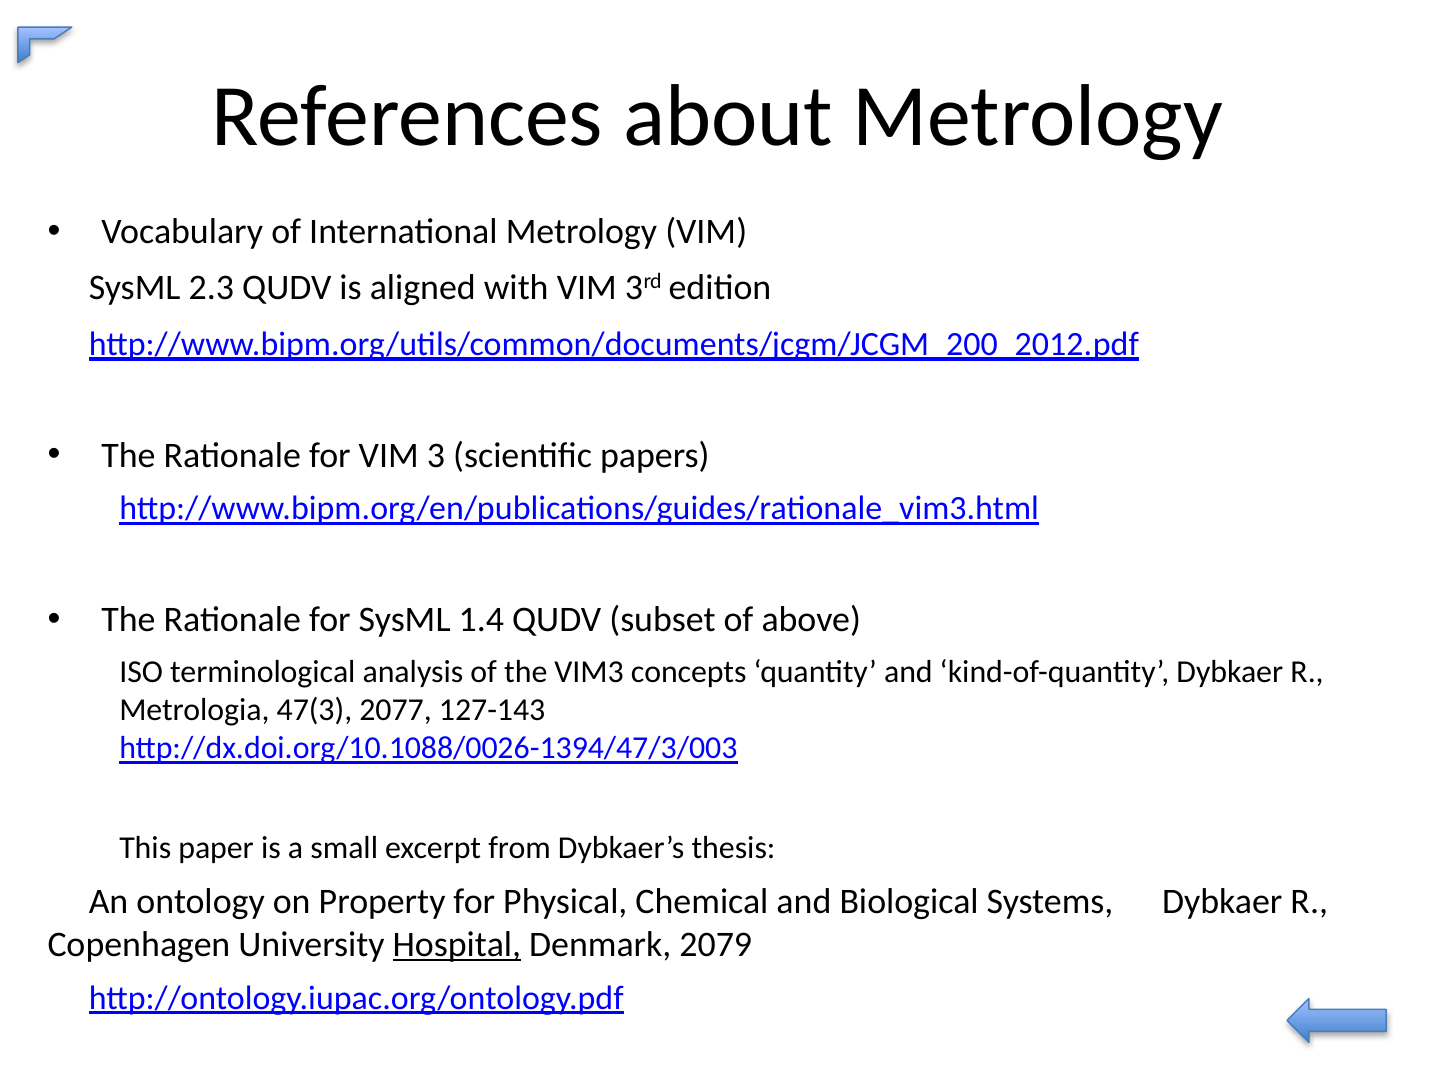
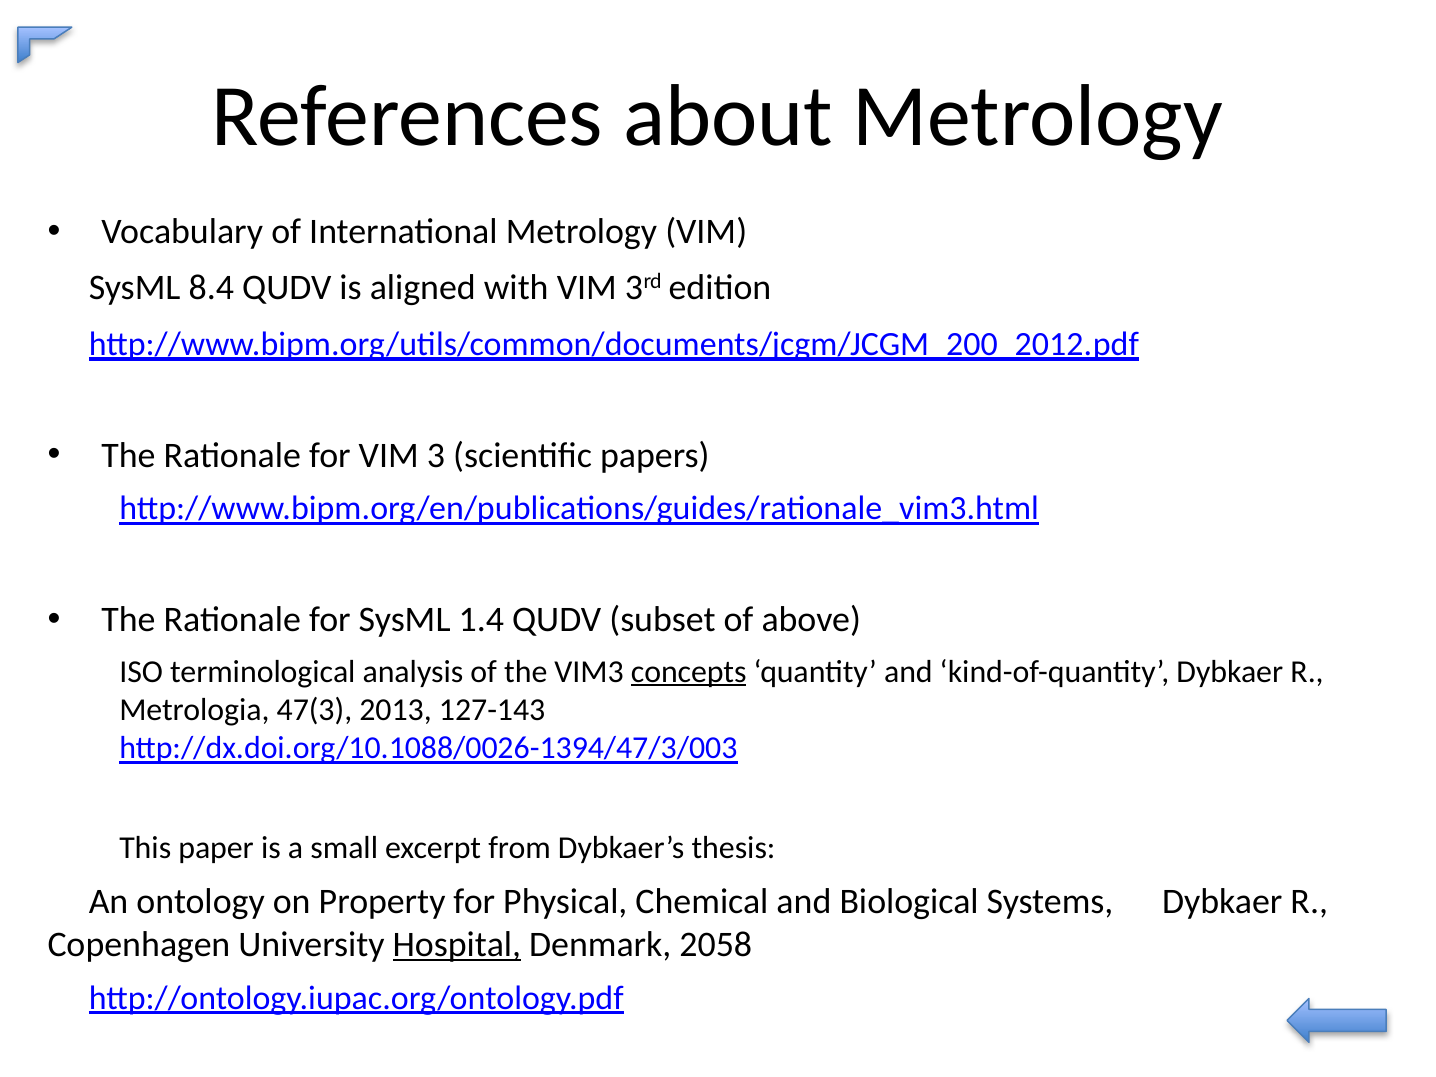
2.3: 2.3 -> 8.4
concepts underline: none -> present
2077: 2077 -> 2013
2079: 2079 -> 2058
